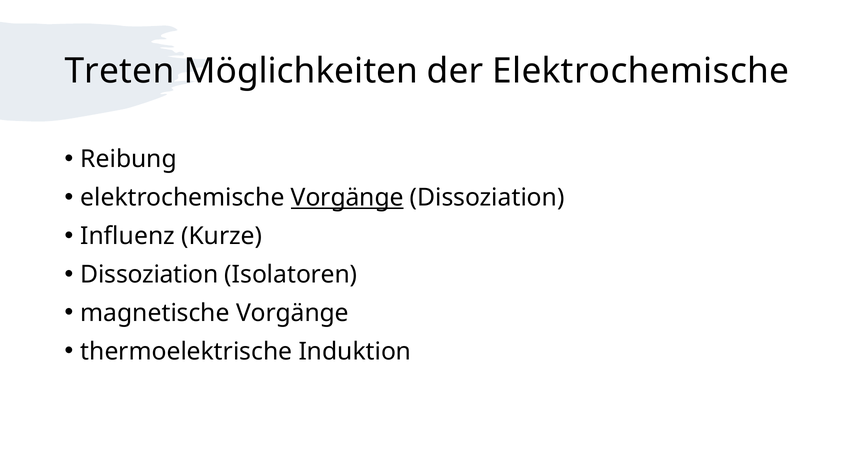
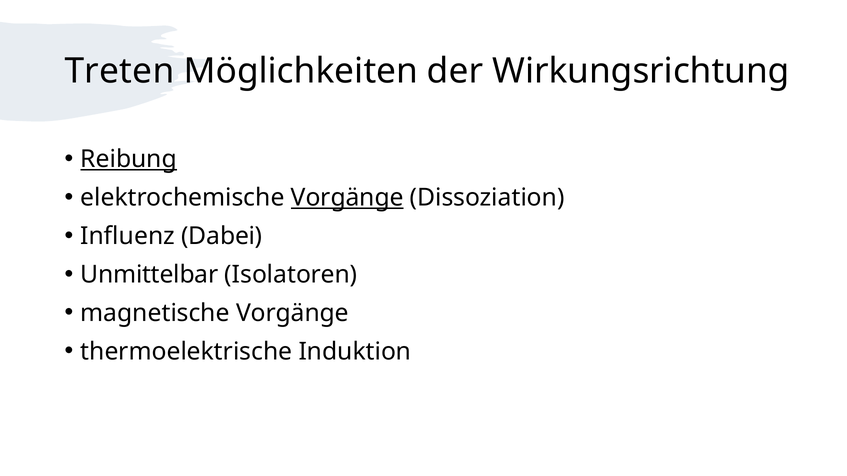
der Elektrochemische: Elektrochemische -> Wirkungsrichtung
Reibung underline: none -> present
Kurze: Kurze -> Dabei
Dissoziation at (149, 275): Dissoziation -> Unmittelbar
